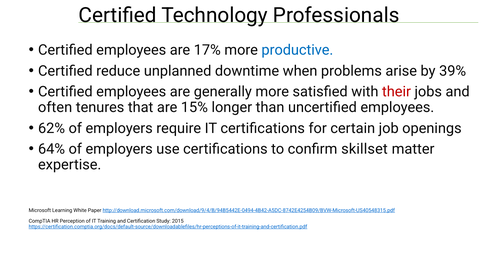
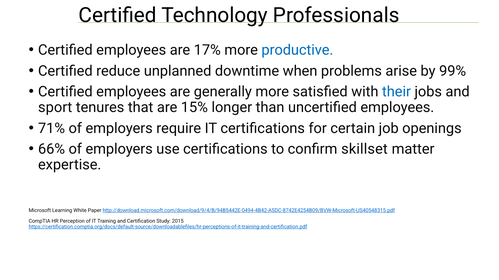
39%: 39% -> 99%
their colour: red -> blue
often: often -> sport
62%: 62% -> 71%
64%: 64% -> 66%
